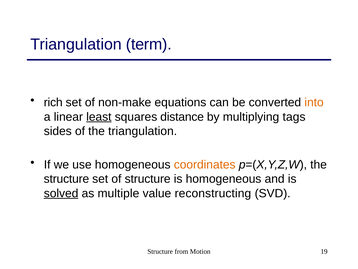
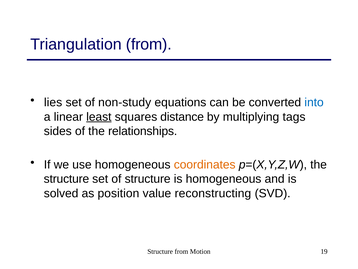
Triangulation term: term -> from
rich: rich -> lies
non-make: non-make -> non-study
into colour: orange -> blue
the triangulation: triangulation -> relationships
solved underline: present -> none
multiple: multiple -> position
